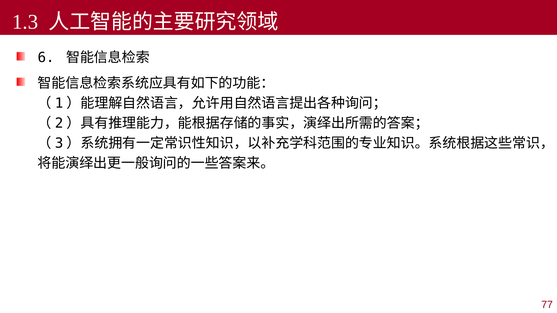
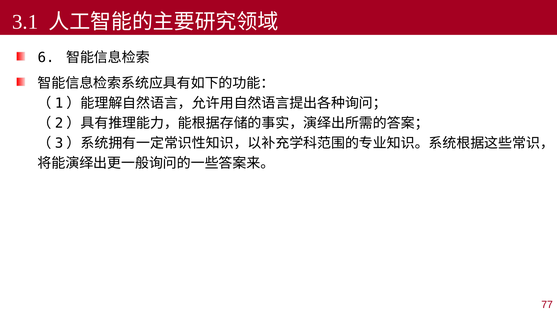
1.3: 1.3 -> 3.1
